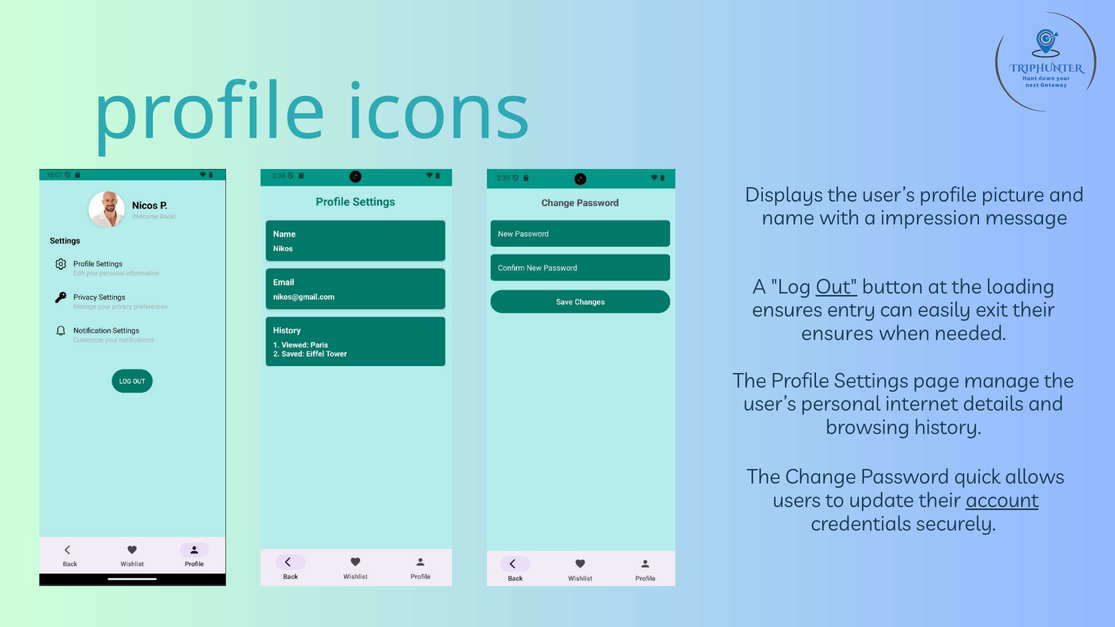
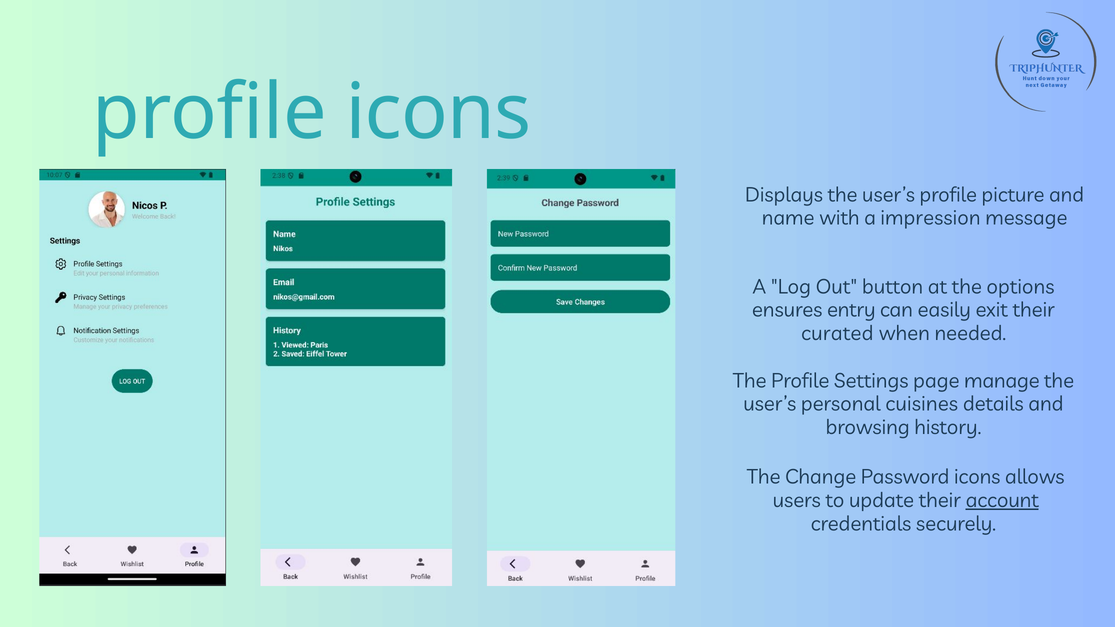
Out underline: present -> none
loading: loading -> options
ensures at (837, 334): ensures -> curated
internet: internet -> cuisines
Password quick: quick -> icons
